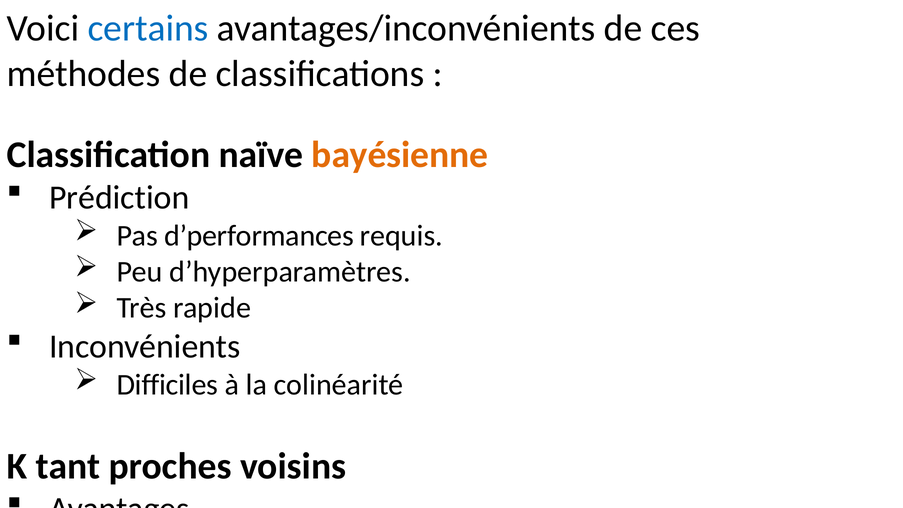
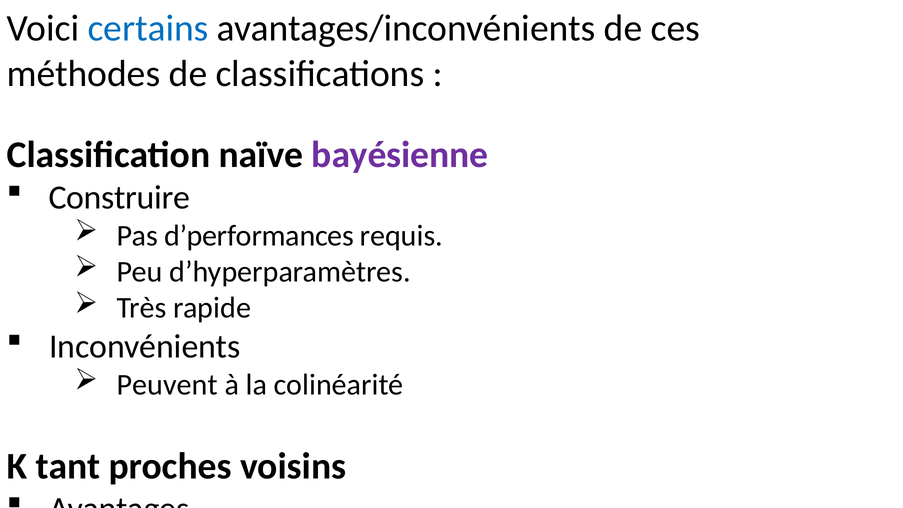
bayésienne colour: orange -> purple
Prédiction: Prédiction -> Construire
Difficiles: Difficiles -> Peuvent
